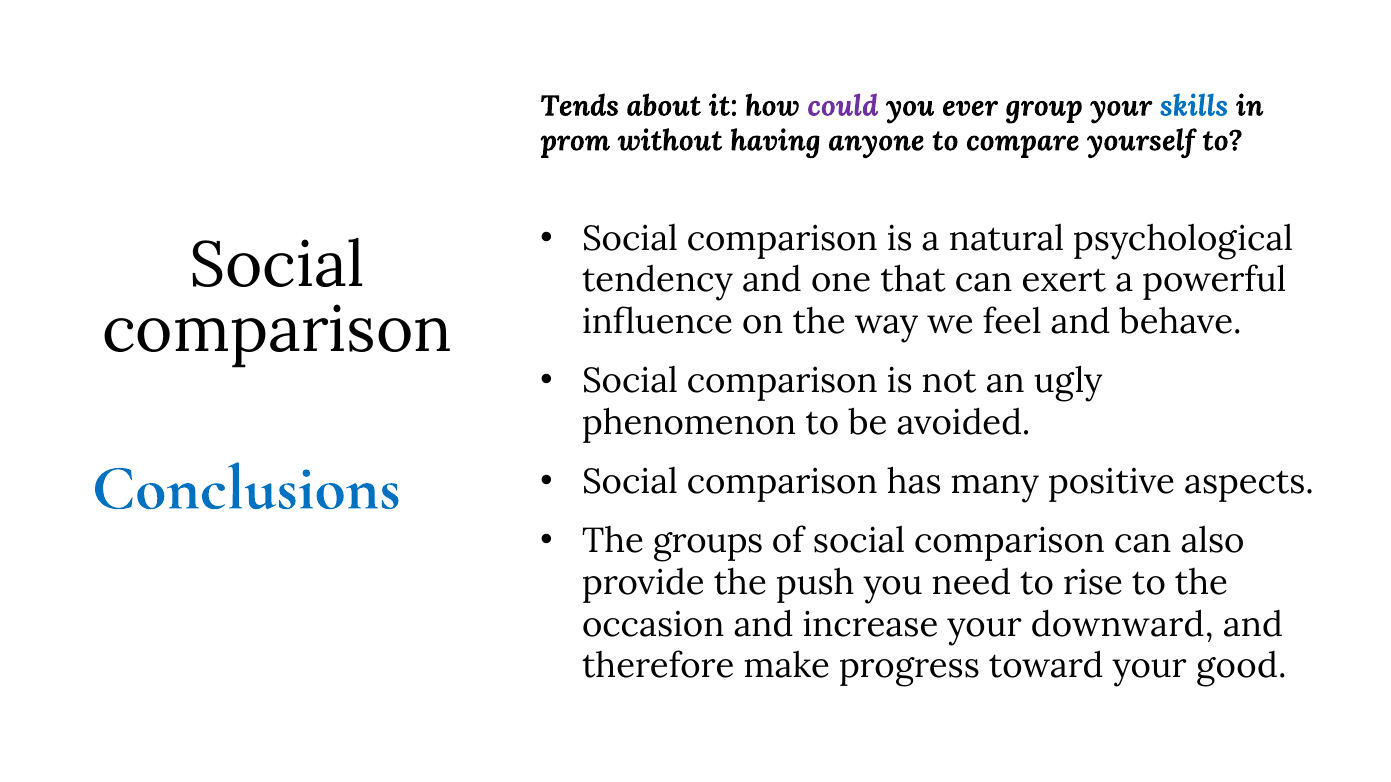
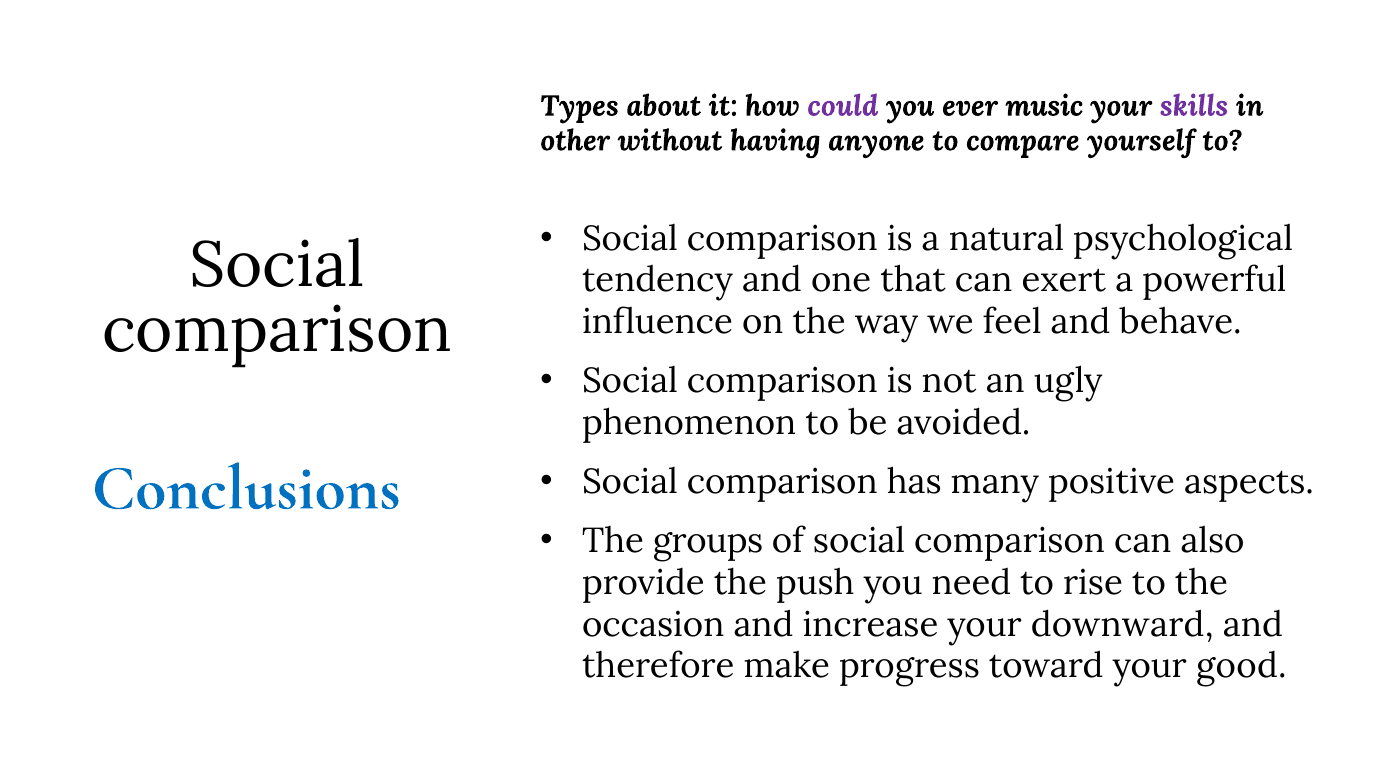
Tends: Tends -> Types
group: group -> music
skills colour: blue -> purple
prom: prom -> other
